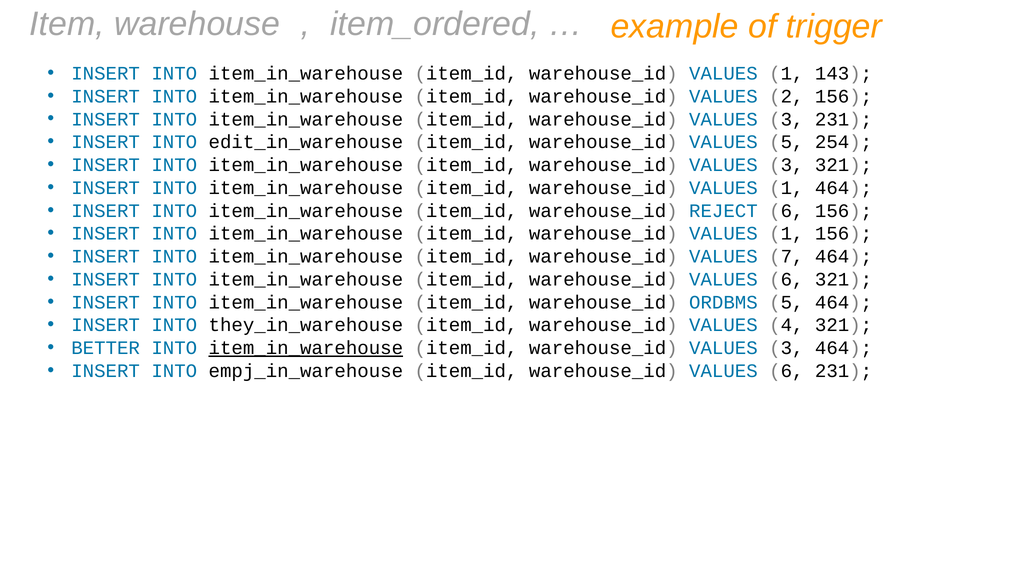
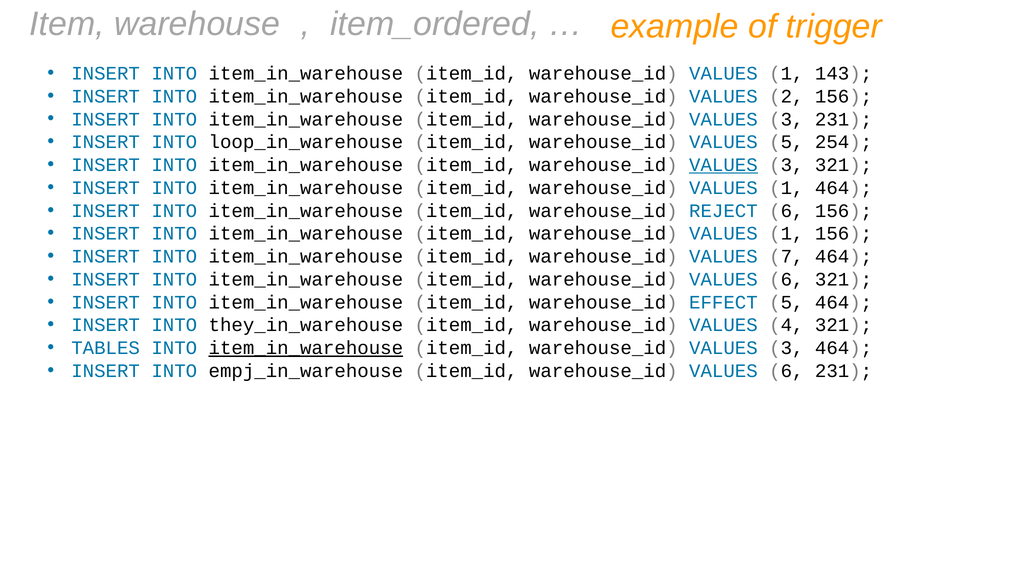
edit_in_warehouse: edit_in_warehouse -> loop_in_warehouse
VALUES at (723, 165) underline: none -> present
ORDBMS: ORDBMS -> EFFECT
BETTER: BETTER -> TABLES
